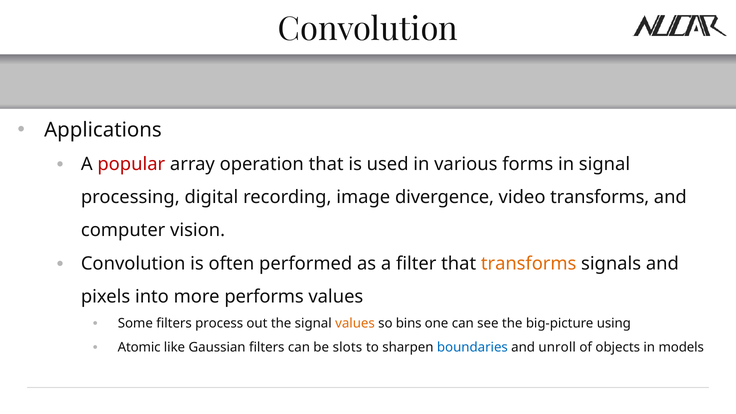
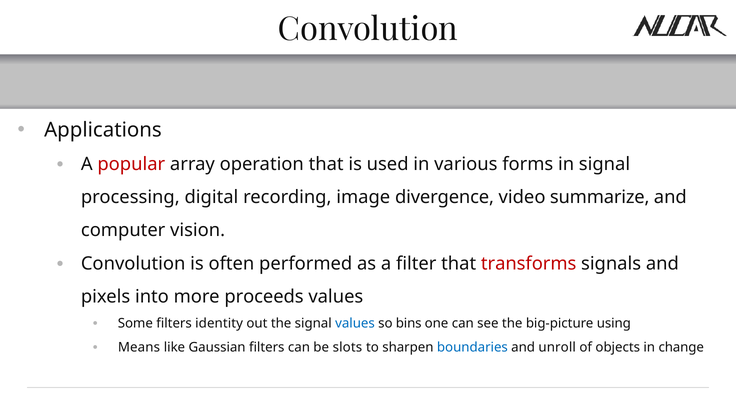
video transforms: transforms -> summarize
transforms at (529, 263) colour: orange -> red
performs: performs -> proceeds
process: process -> identity
values at (355, 323) colour: orange -> blue
Atomic: Atomic -> Means
models: models -> change
